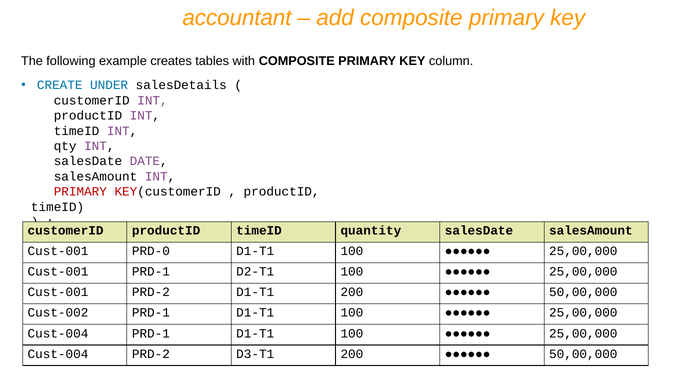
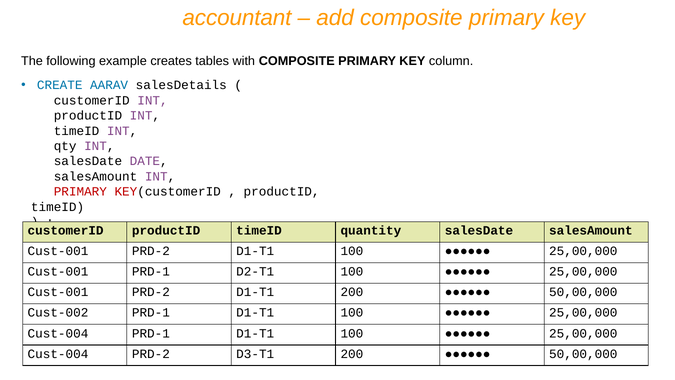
UNDER: UNDER -> AARAV
PRD-0 at (151, 251): PRD-0 -> PRD-2
